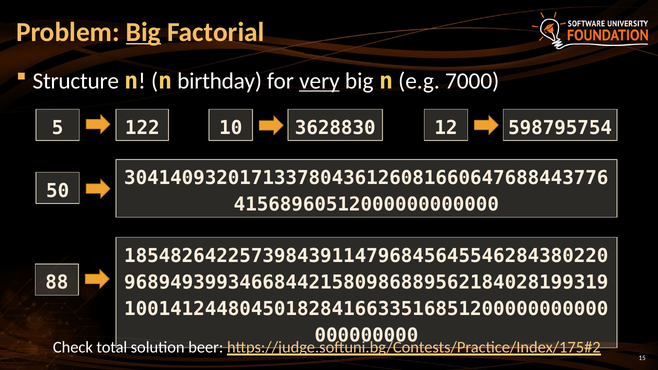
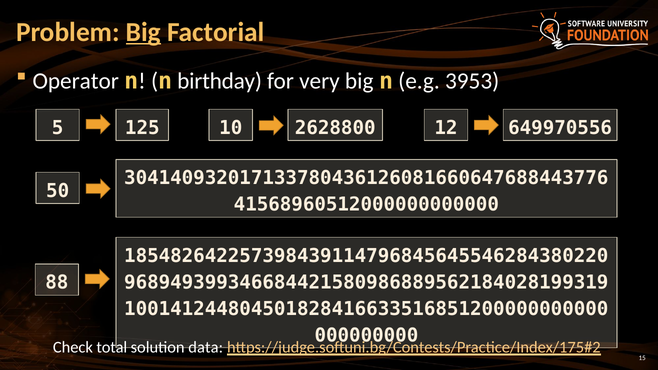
Structure: Structure -> Operator
very underline: present -> none
7000: 7000 -> 3953
122: 122 -> 125
3628830: 3628830 -> 2628800
598795754: 598795754 -> 649970556
beer: beer -> data
